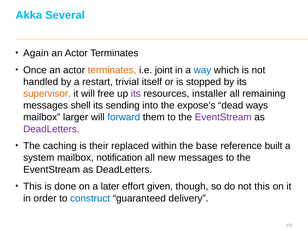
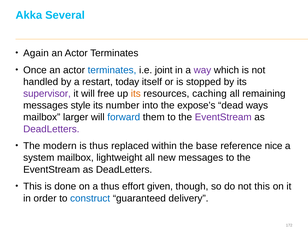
terminates at (112, 70) colour: orange -> blue
way colour: blue -> purple
trivial: trivial -> today
supervisor colour: orange -> purple
its at (136, 94) colour: purple -> orange
installer: installer -> caching
shell: shell -> style
sending: sending -> number
caching: caching -> modern
is their: their -> thus
built: built -> nice
notification: notification -> lightweight
a later: later -> thus
